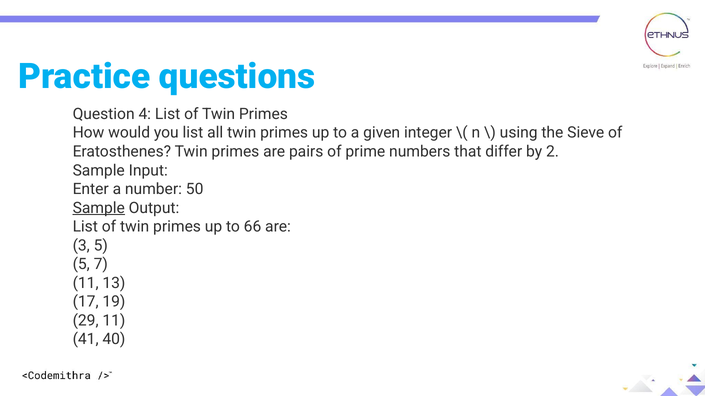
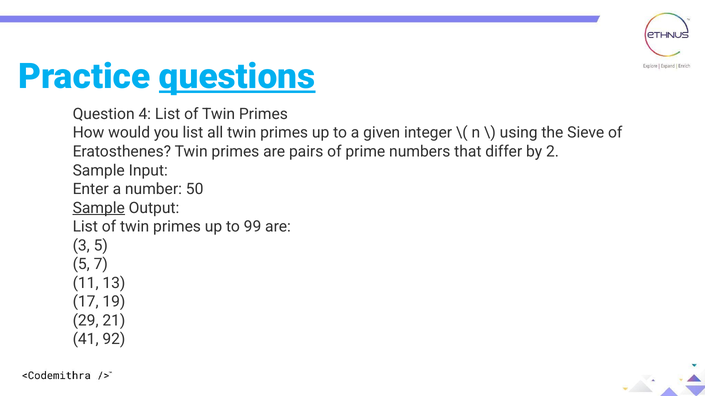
questions underline: none -> present
66: 66 -> 99
29 11: 11 -> 21
40: 40 -> 92
